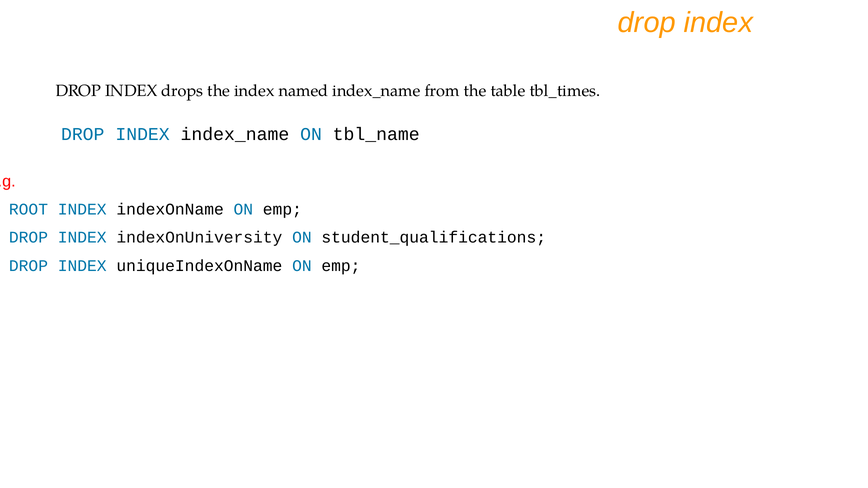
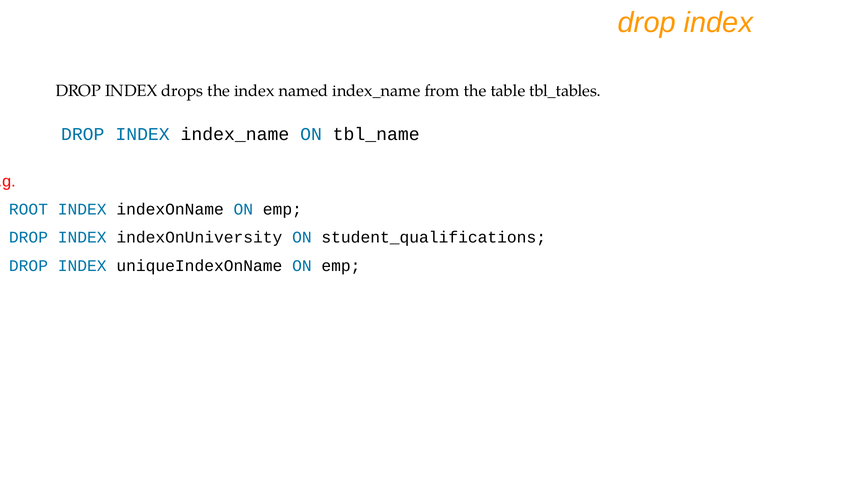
tbl_times: tbl_times -> tbl_tables
